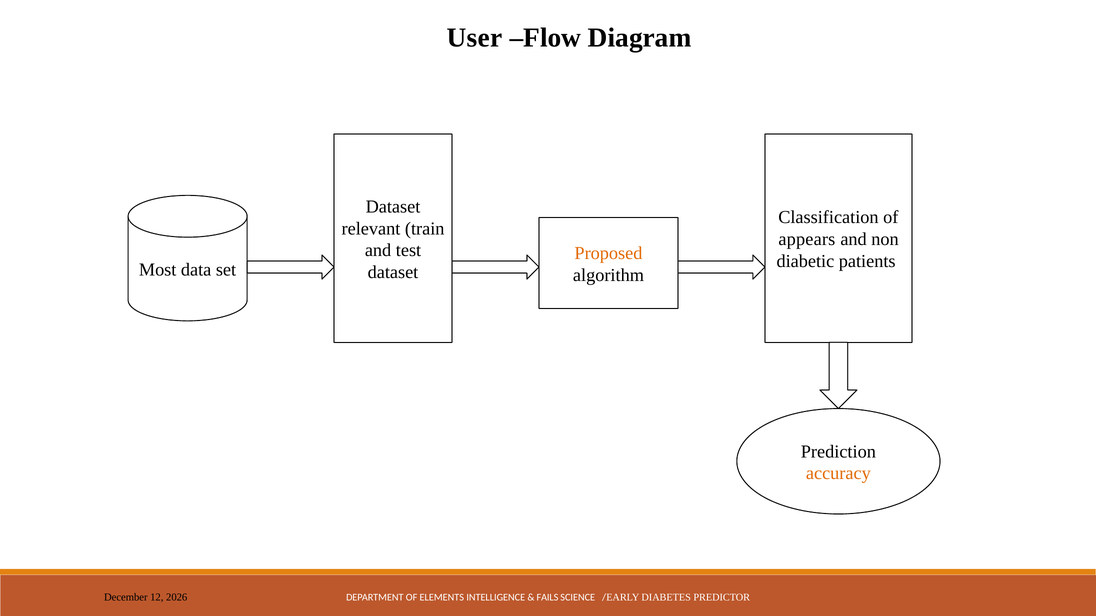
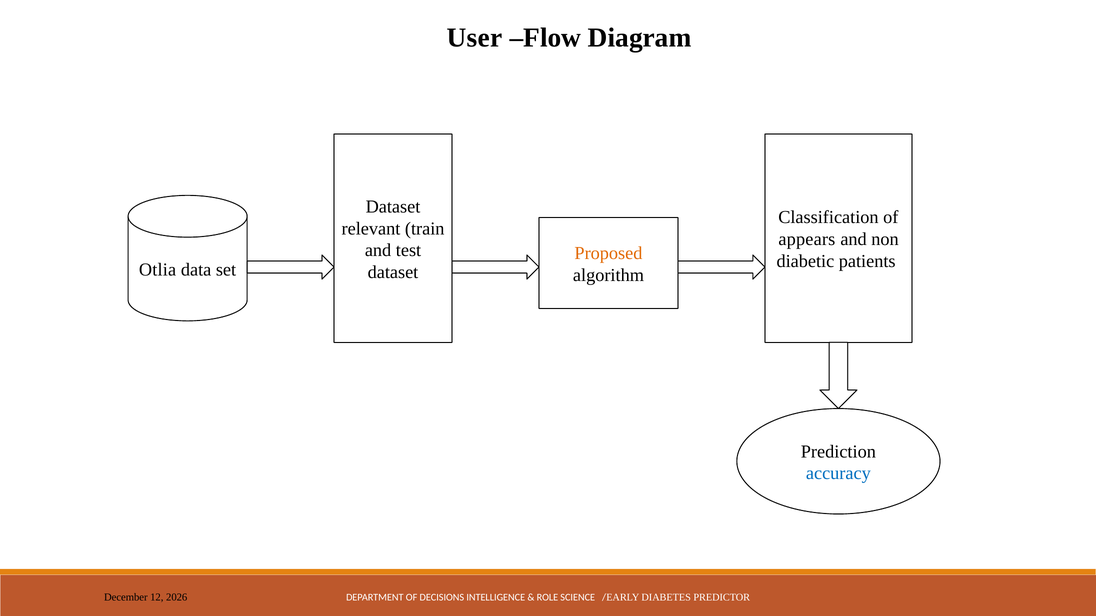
Most: Most -> Otlia
accuracy colour: orange -> blue
ELEMENTS: ELEMENTS -> DECISIONS
FAILS: FAILS -> ROLE
